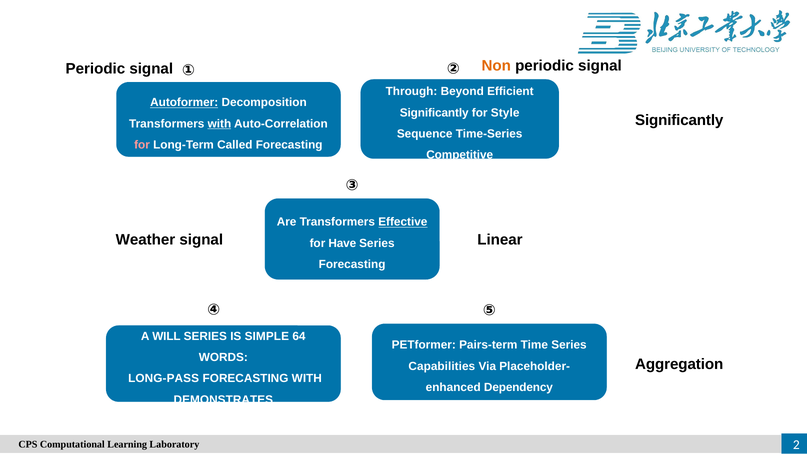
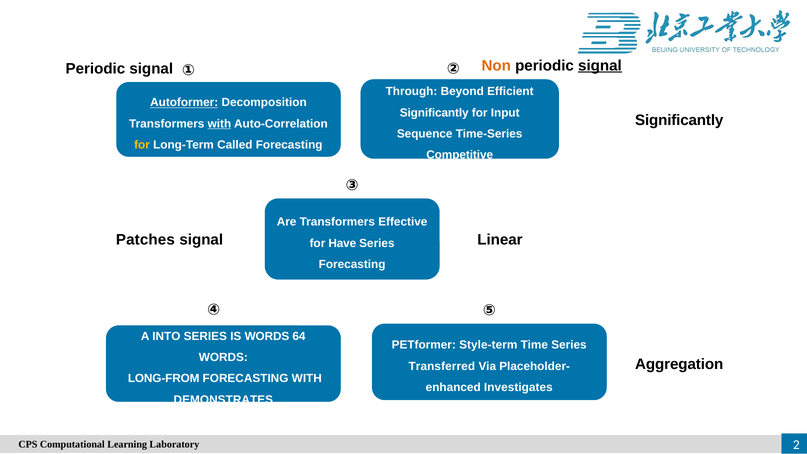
signal at (600, 66) underline: none -> present
Style: Style -> Input
for at (142, 145) colour: pink -> yellow
Effective underline: present -> none
Weather: Weather -> Patches
WILL: WILL -> INTO
IS SIMPLE: SIMPLE -> WORDS
Pairs-term: Pairs-term -> Style-term
Capabilities: Capabilities -> Transferred
LONG-PASS: LONG-PASS -> LONG-FROM
Dependency: Dependency -> Investigates
